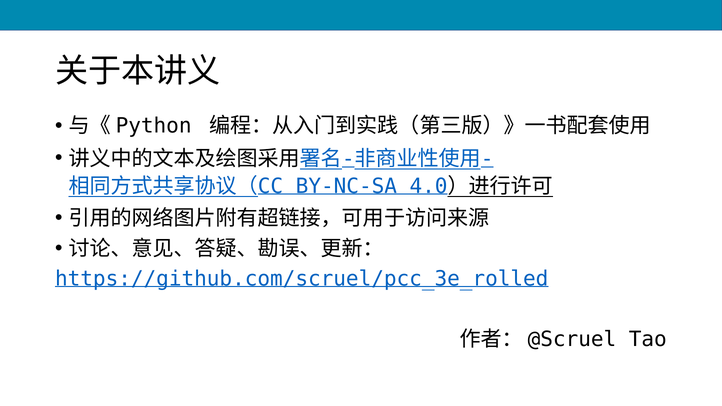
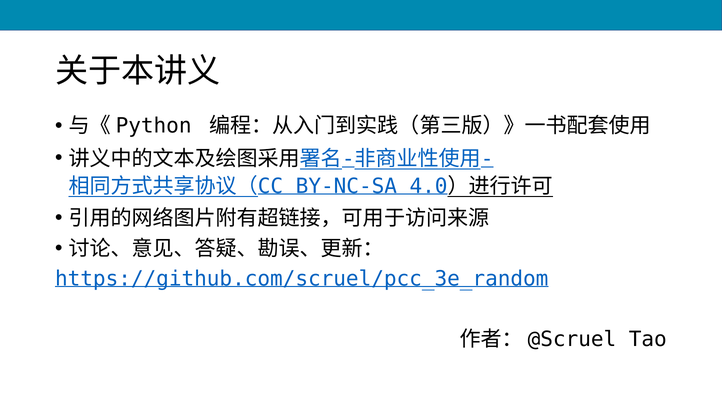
https://github.com/scruel/pcc_3e_rolled: https://github.com/scruel/pcc_3e_rolled -> https://github.com/scruel/pcc_3e_random
